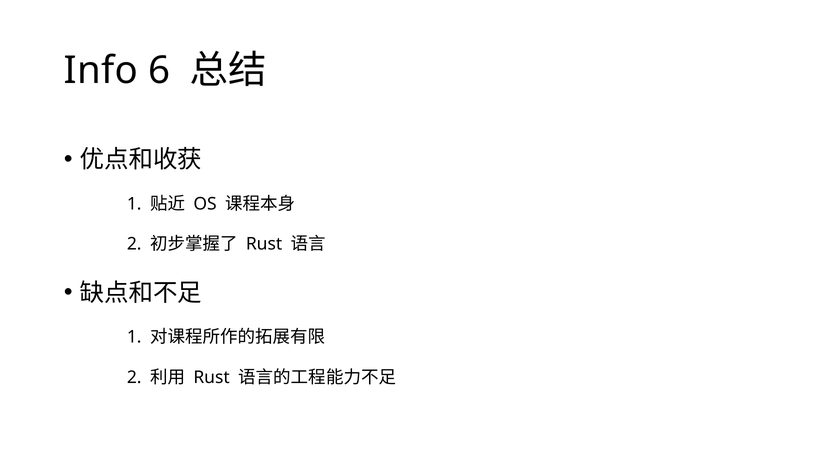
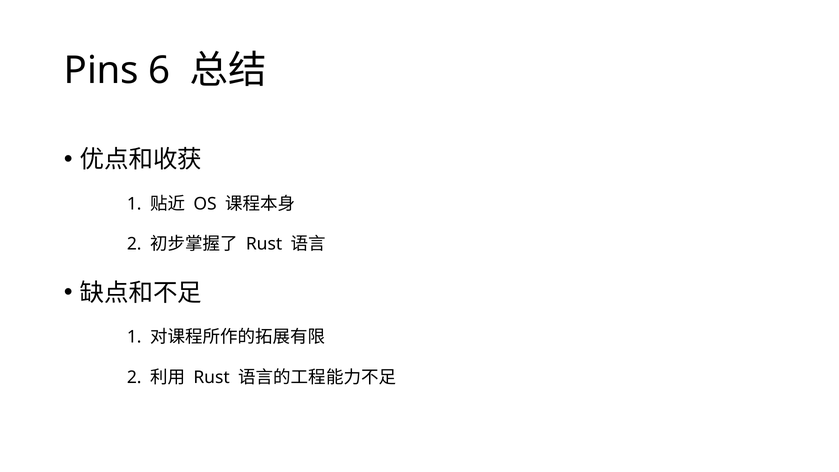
Info: Info -> Pins
